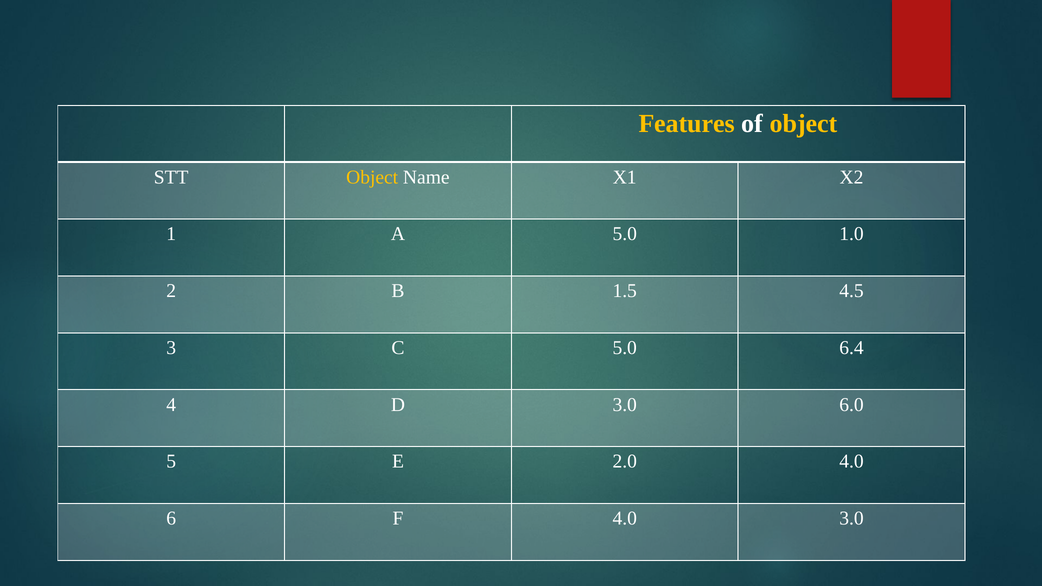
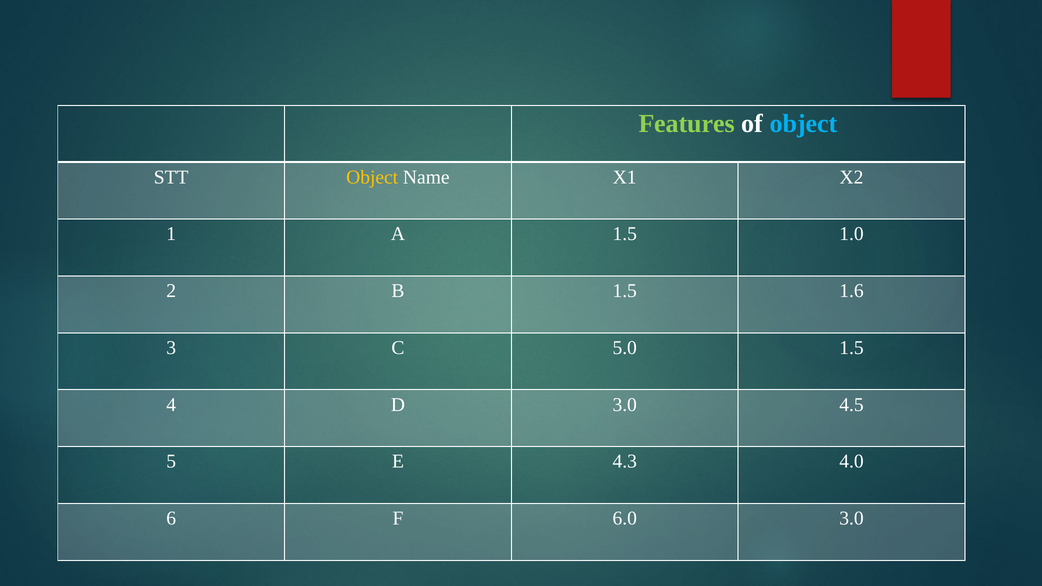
Features colour: yellow -> light green
object at (804, 124) colour: yellow -> light blue
A 5.0: 5.0 -> 1.5
4.5: 4.5 -> 1.6
5.0 6.4: 6.4 -> 1.5
6.0: 6.0 -> 4.5
2.0: 2.0 -> 4.3
F 4.0: 4.0 -> 6.0
